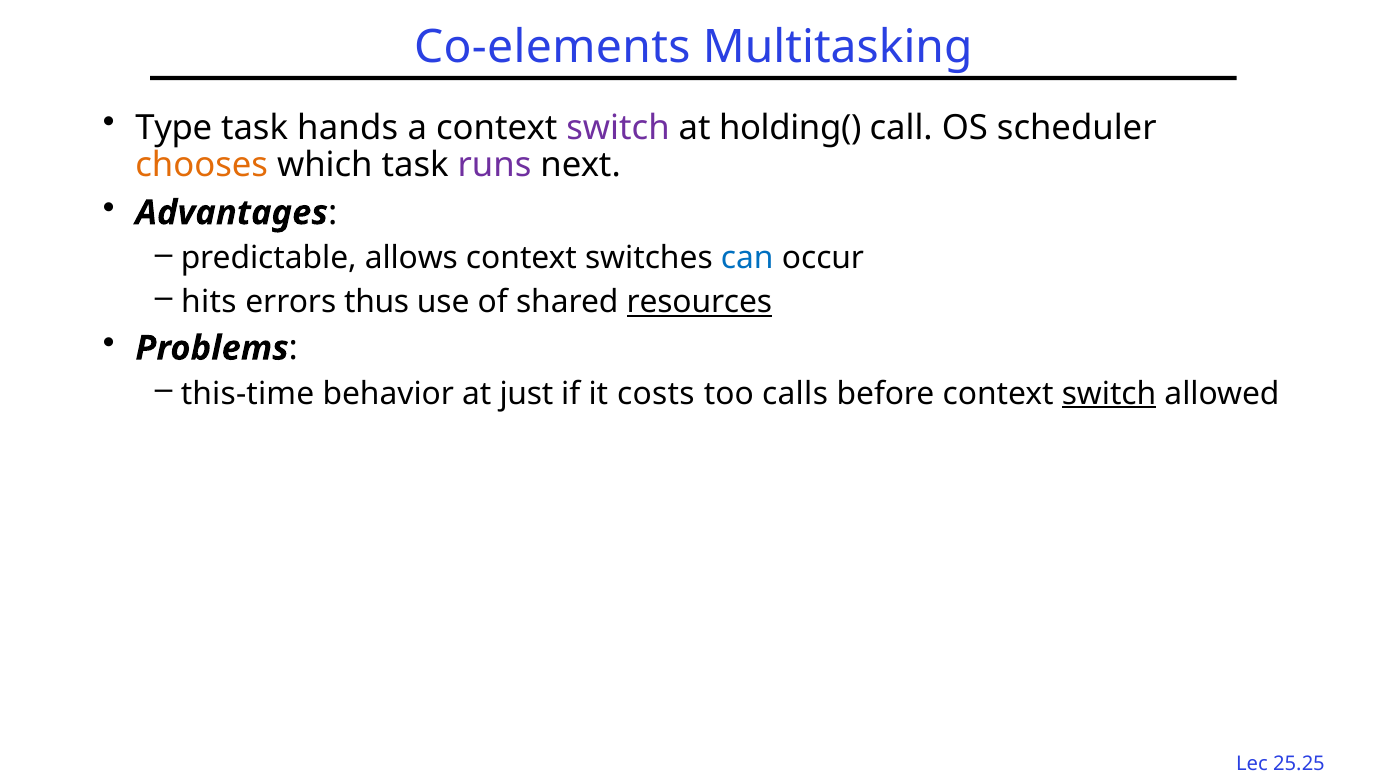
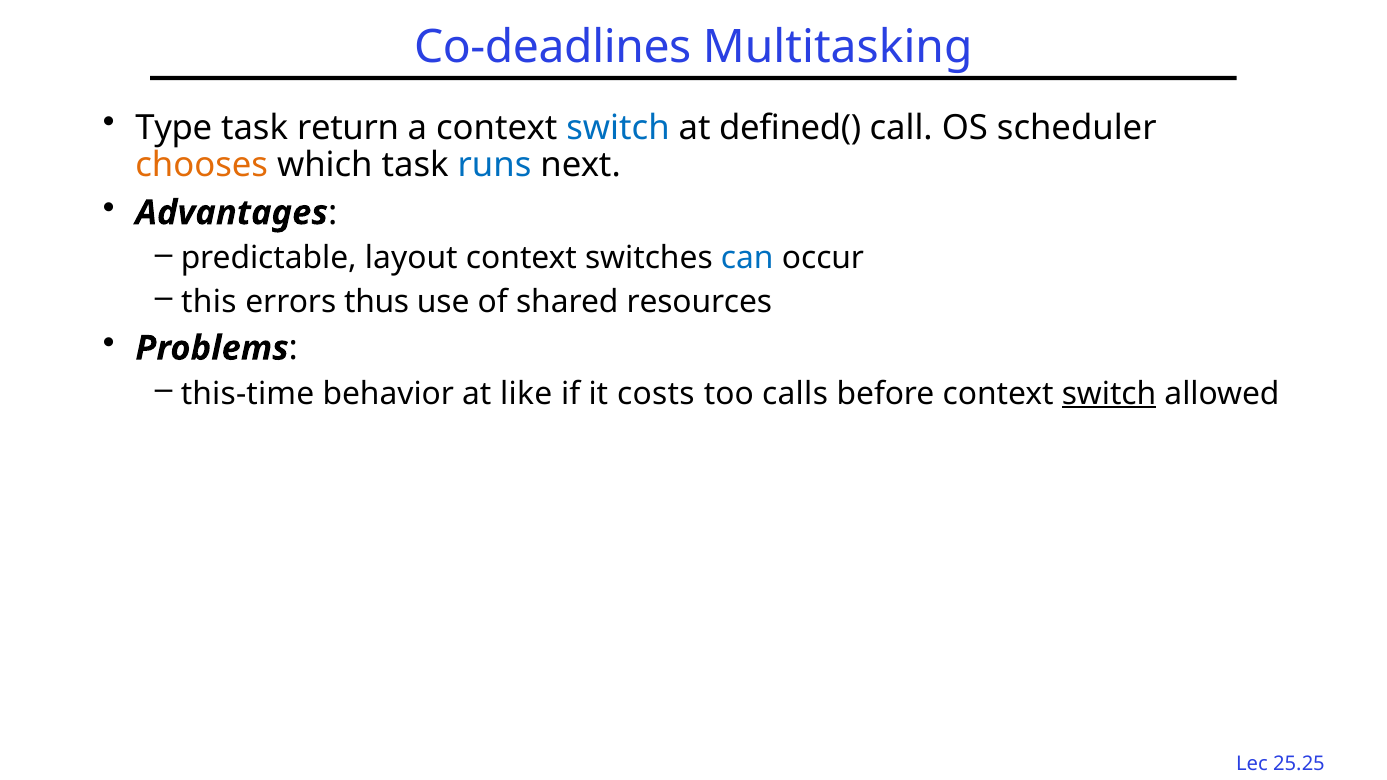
Co-elements: Co-elements -> Co-deadlines
hands: hands -> return
switch at (618, 128) colour: purple -> blue
holding(: holding( -> defined(
runs colour: purple -> blue
allows: allows -> layout
hits: hits -> this
resources underline: present -> none
just: just -> like
